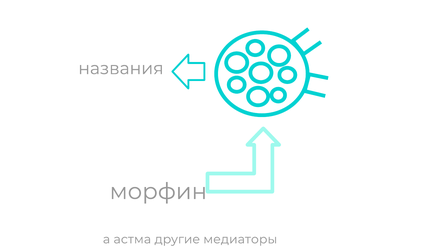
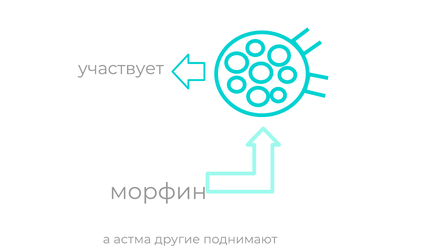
названия: названия -> участвует
медиаторы: медиаторы -> поднимают
